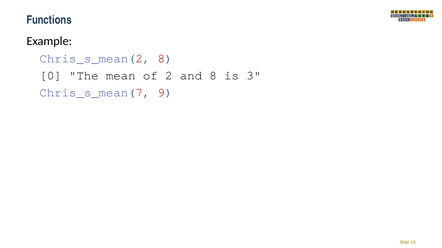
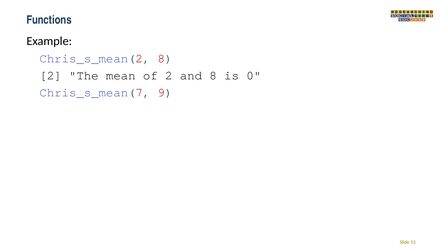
0 at (51, 76): 0 -> 2
3: 3 -> 0
